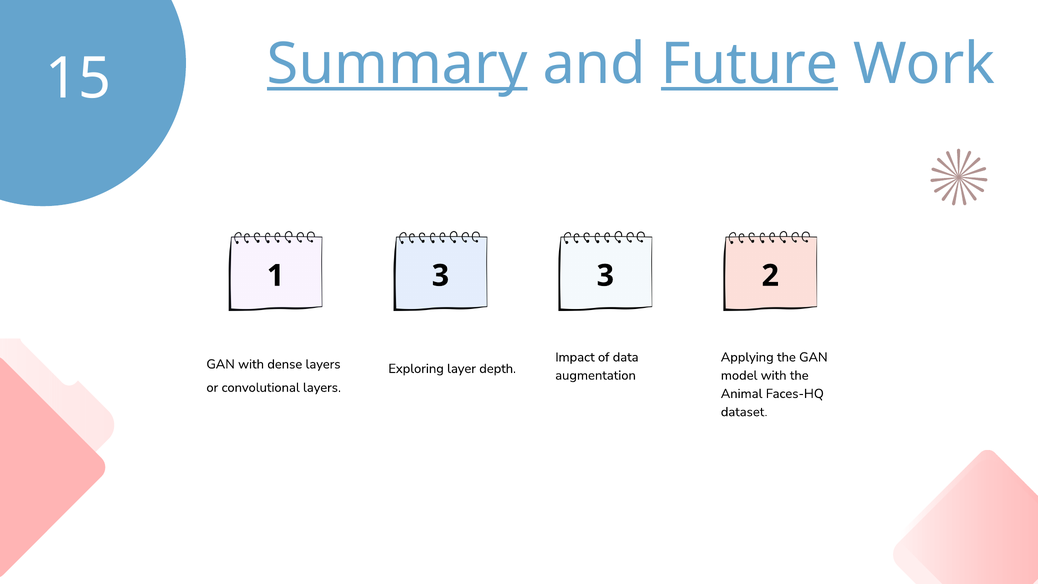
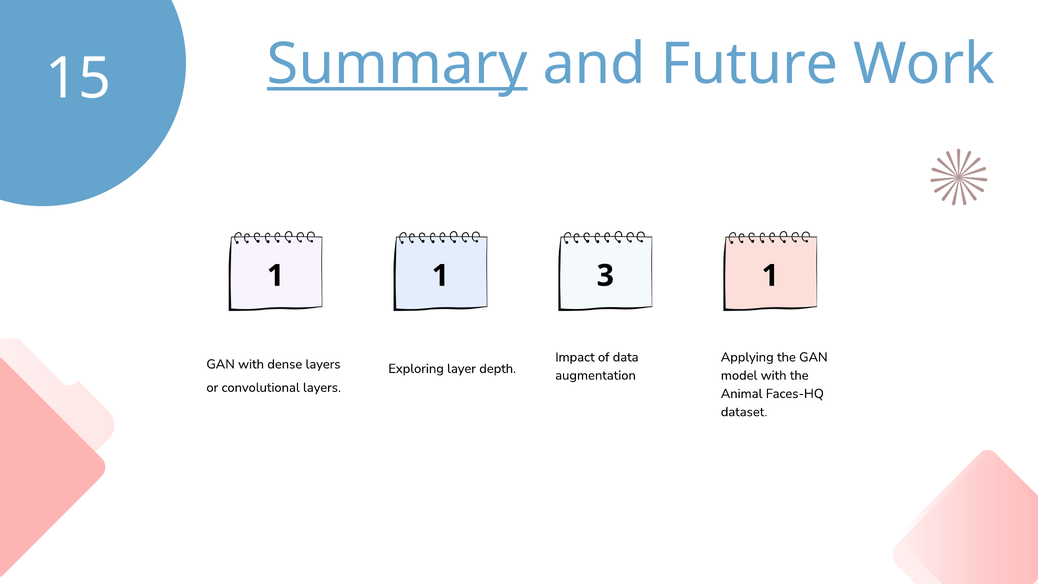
Future underline: present -> none
1 3: 3 -> 1
3 2: 2 -> 1
